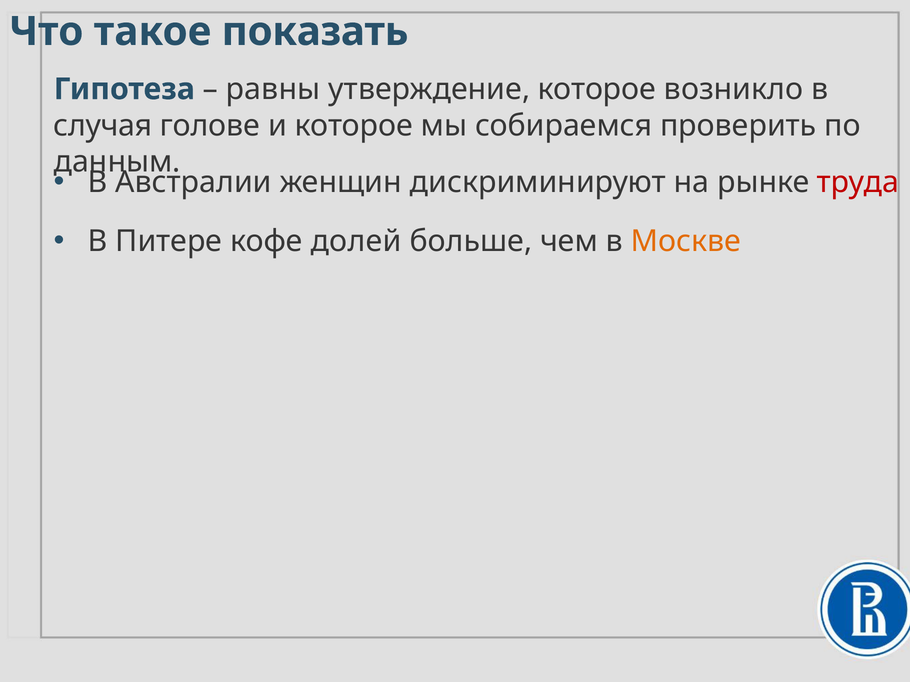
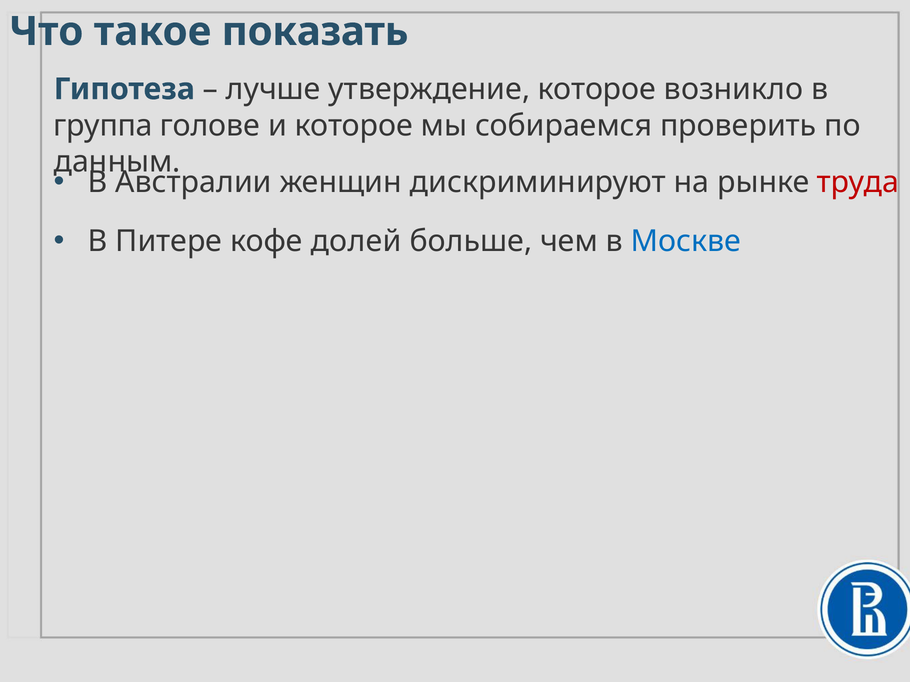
равны: равны -> лучше
случая: случая -> группа
Москве colour: orange -> blue
